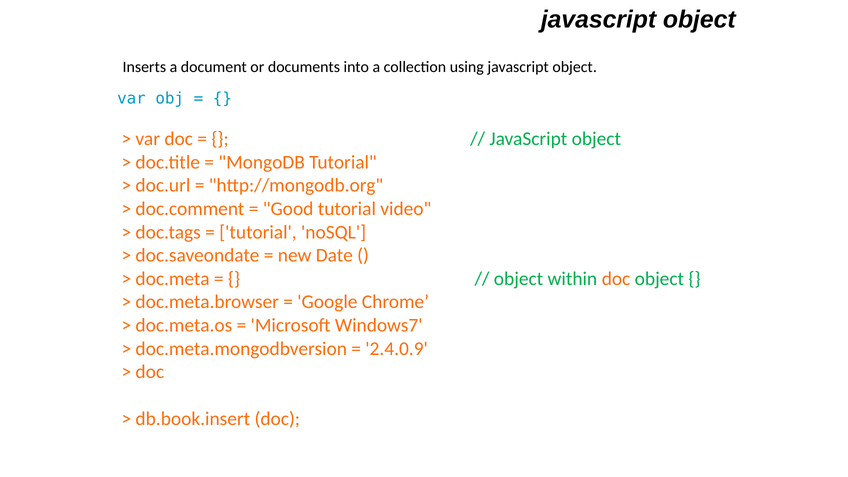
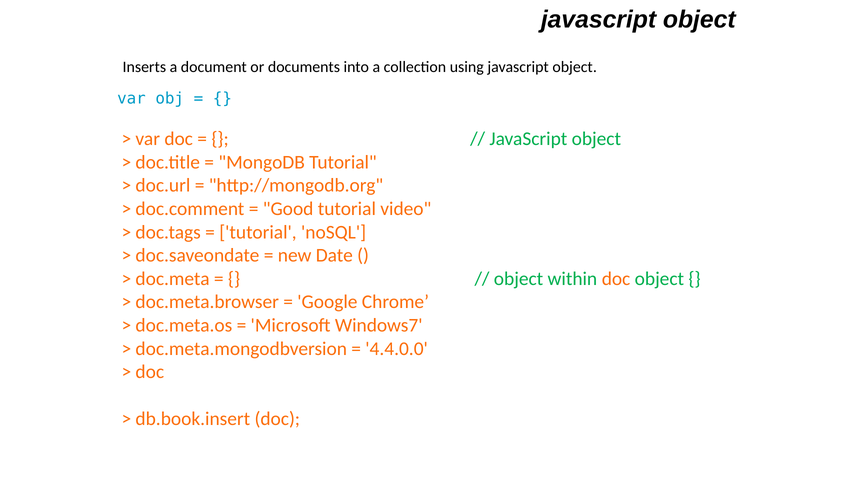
2.4.0.9: 2.4.0.9 -> 4.4.0.0
